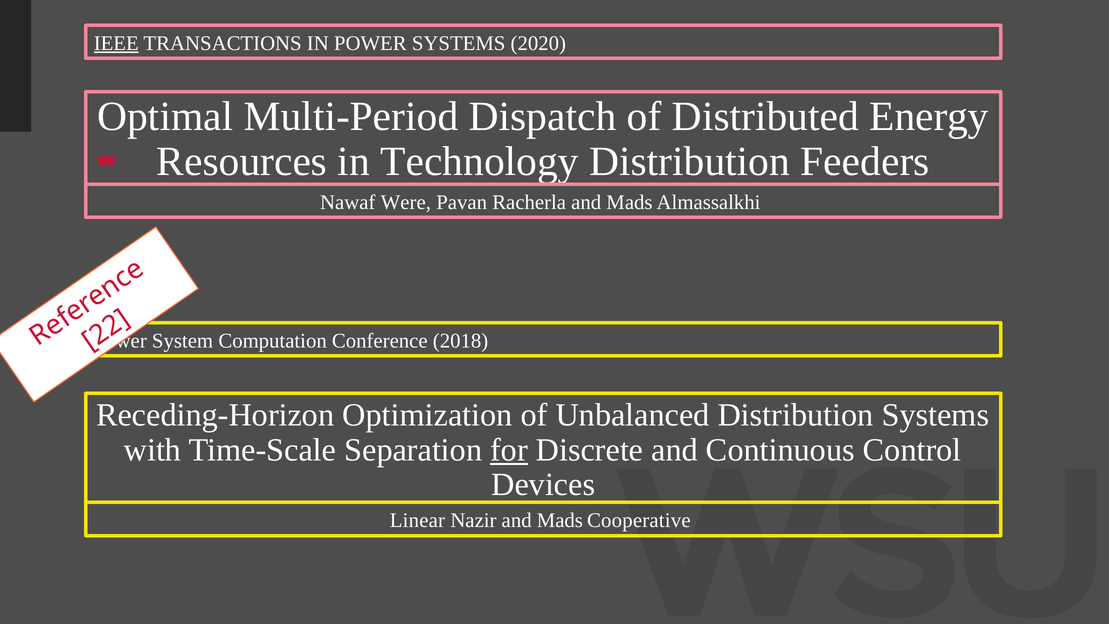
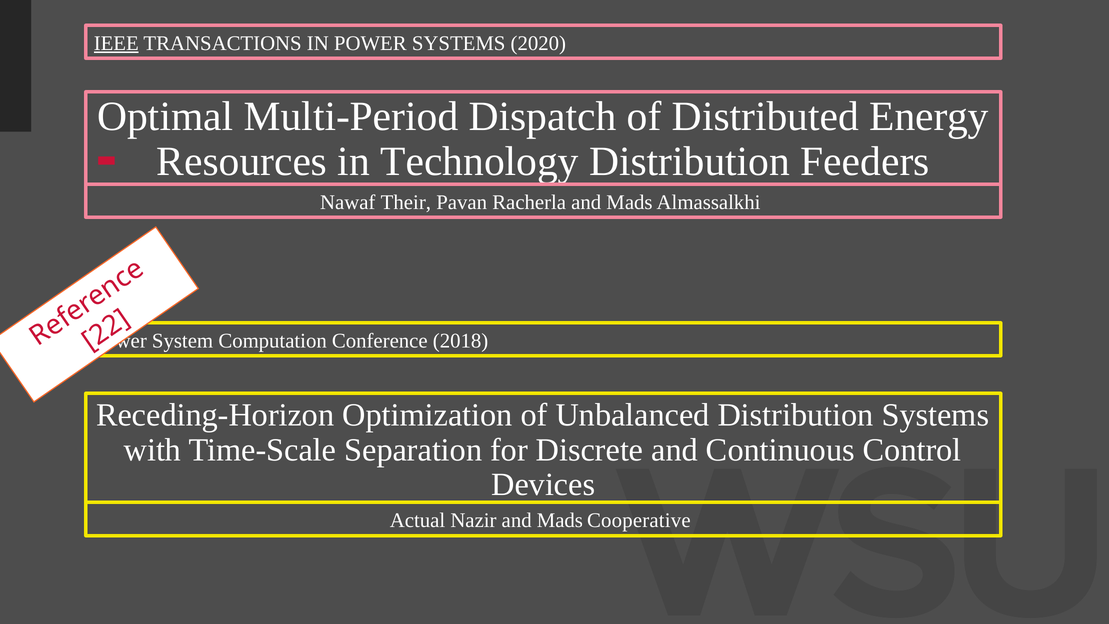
Were: Were -> Their
for underline: present -> none
Linear: Linear -> Actual
